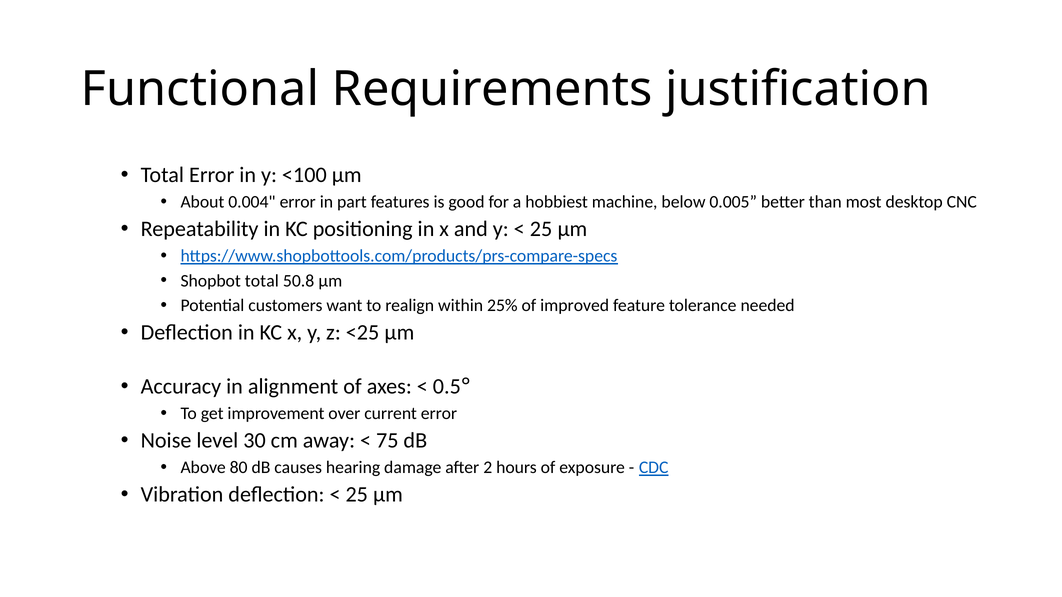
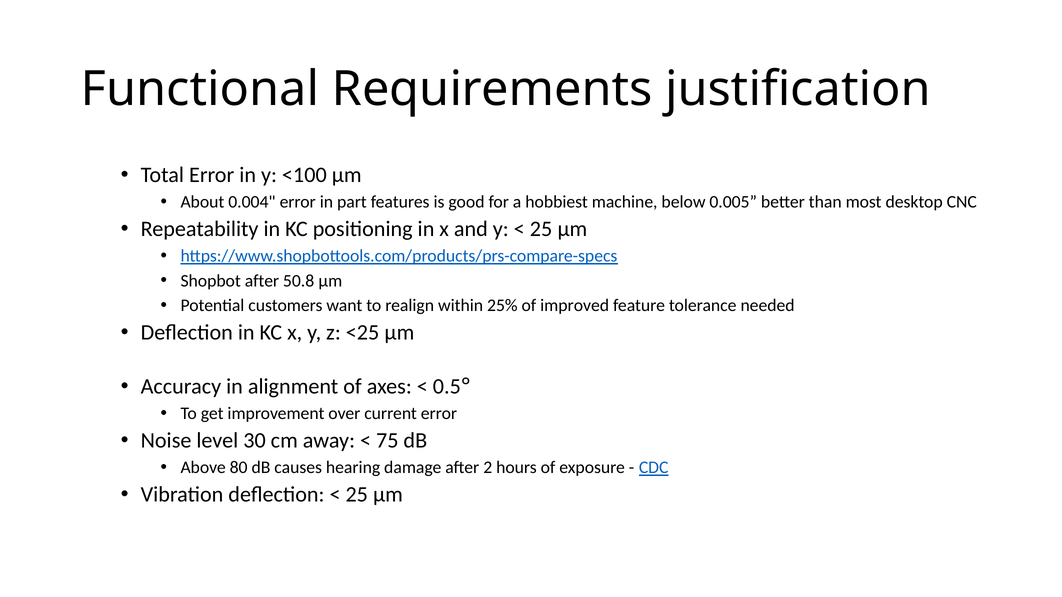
Shopbot total: total -> after
